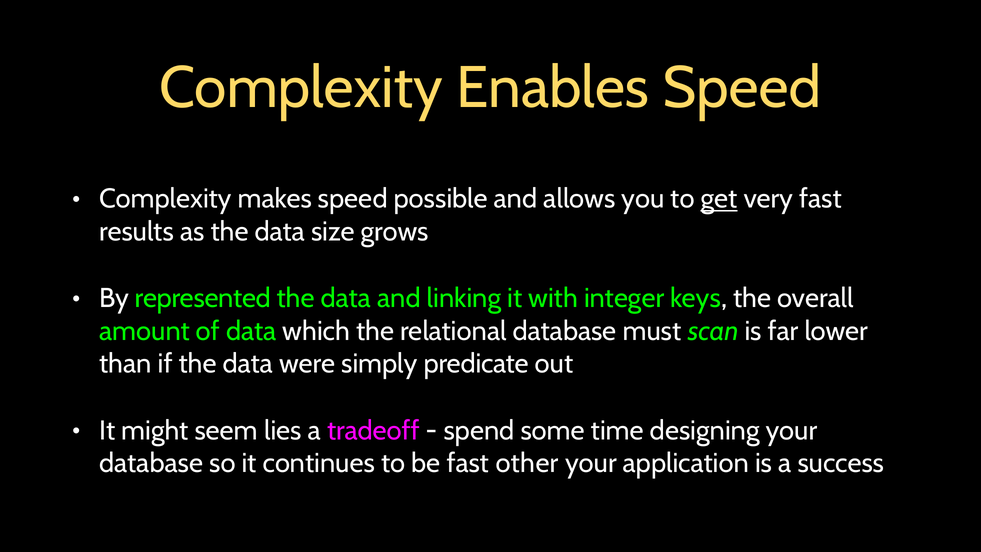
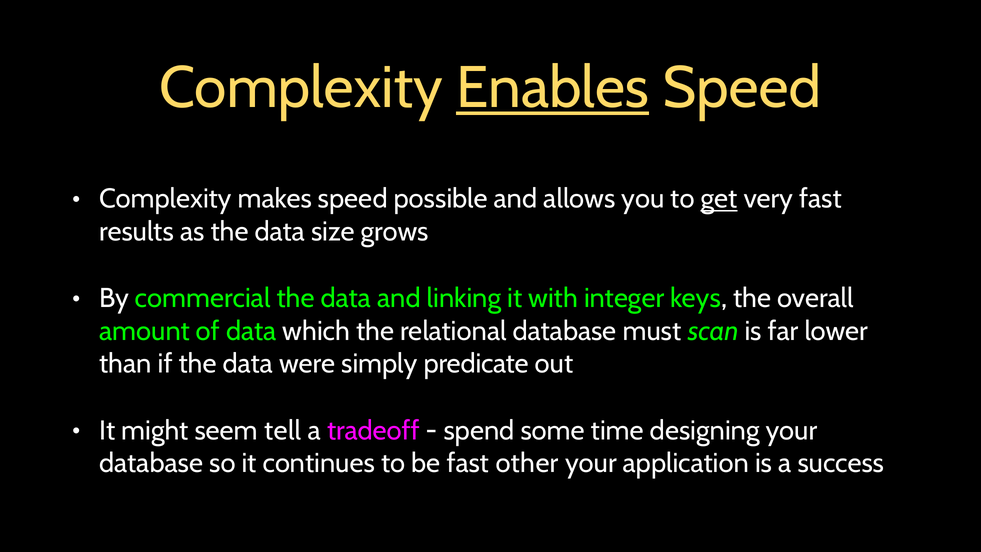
Enables underline: none -> present
represented: represented -> commercial
lies: lies -> tell
